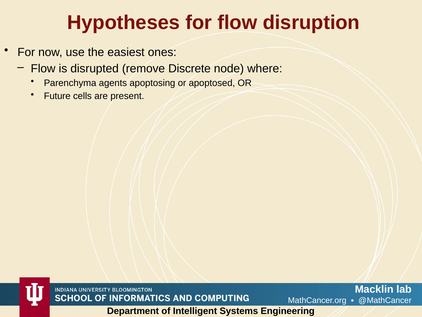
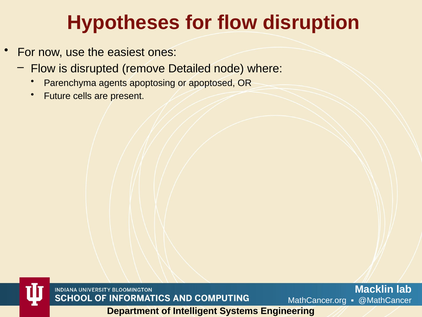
Discrete: Discrete -> Detailed
